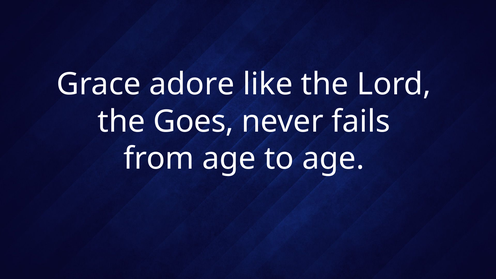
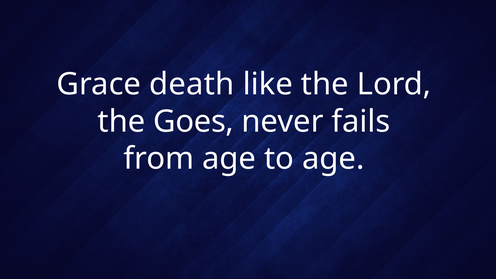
adore: adore -> death
